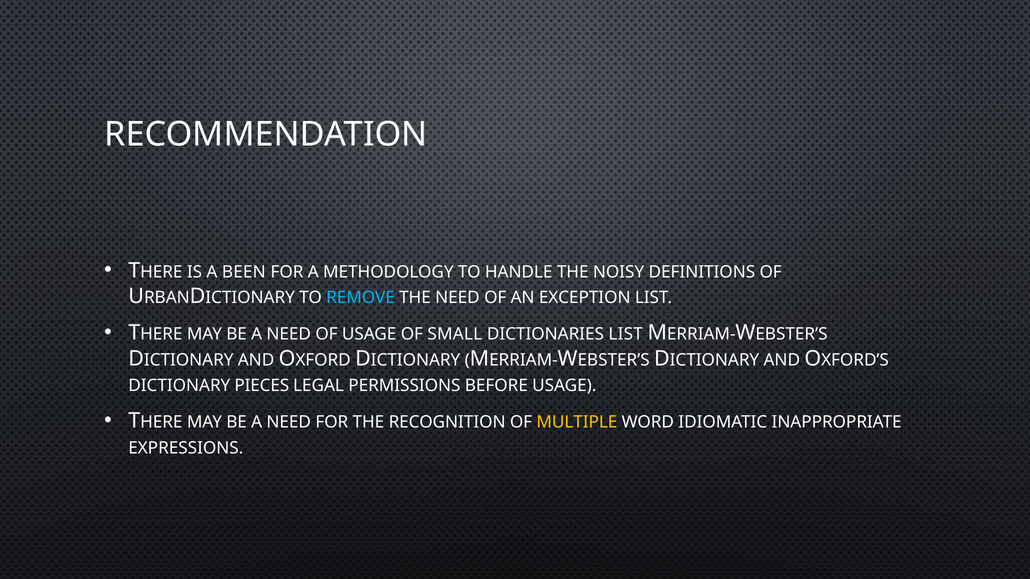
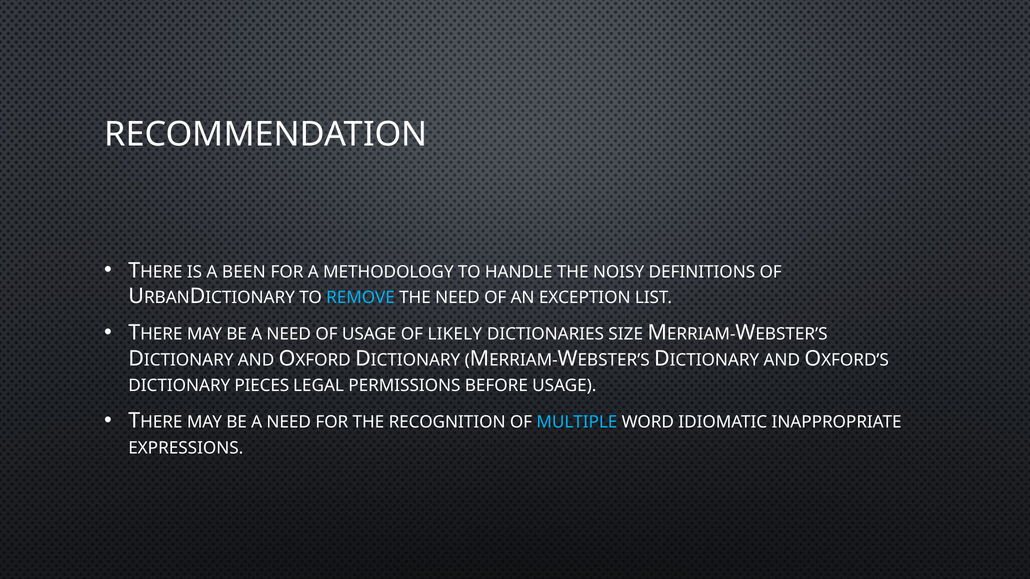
SMALL: SMALL -> LIKELY
DICTIONARIES LIST: LIST -> SIZE
MULTIPLE colour: yellow -> light blue
